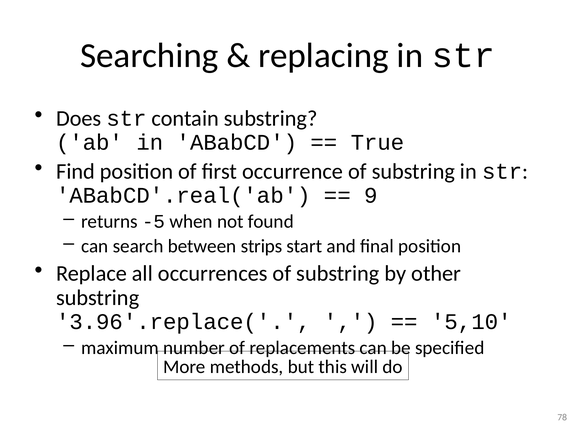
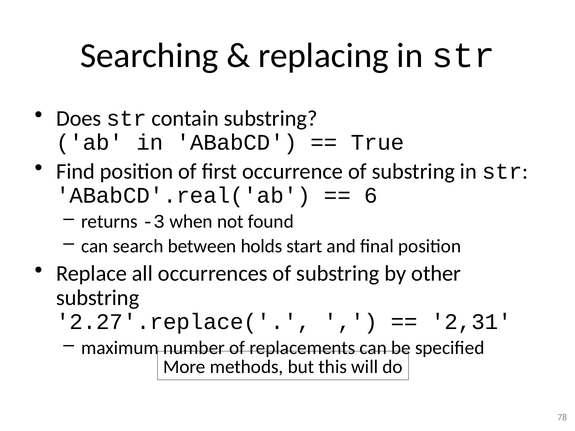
9: 9 -> 6
-5: -5 -> -3
strips: strips -> holds
3.96'.replace(: 3.96'.replace( -> 2.27'.replace(
5,10: 5,10 -> 2,31
